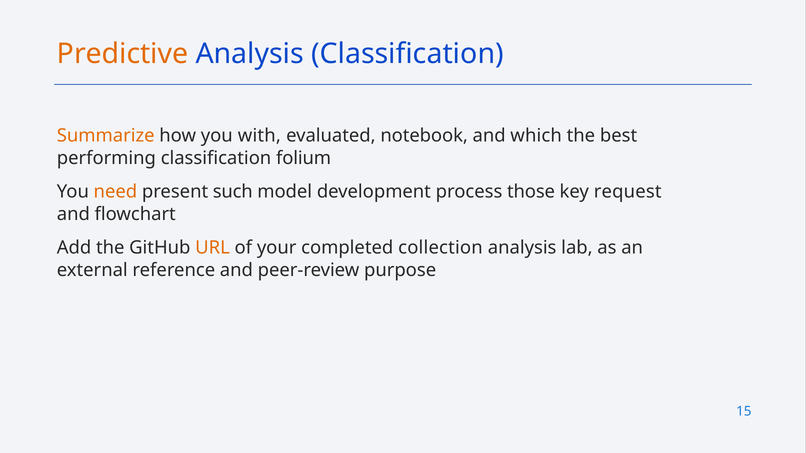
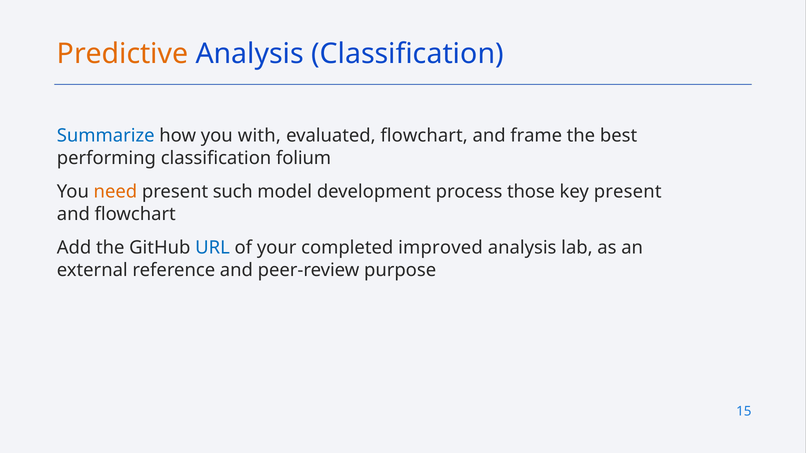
Summarize colour: orange -> blue
evaluated notebook: notebook -> flowchart
which: which -> frame
key request: request -> present
URL colour: orange -> blue
collection: collection -> improved
